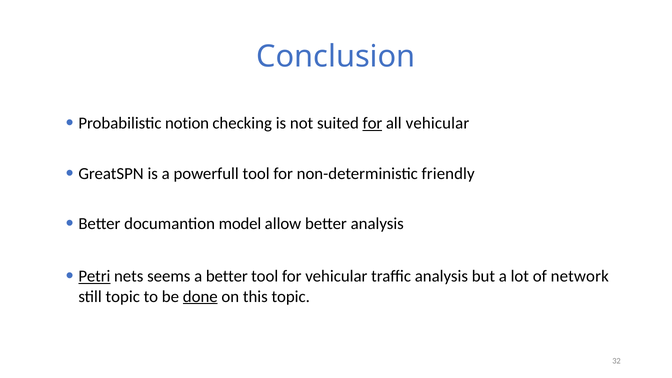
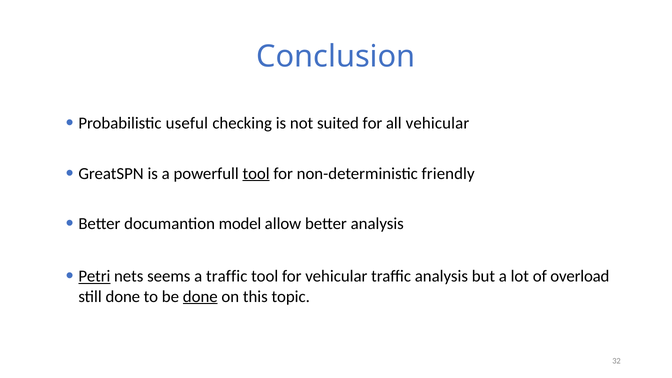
notion: notion -> useful
for at (372, 123) underline: present -> none
tool at (256, 173) underline: none -> present
a better: better -> traffic
network: network -> overload
still topic: topic -> done
